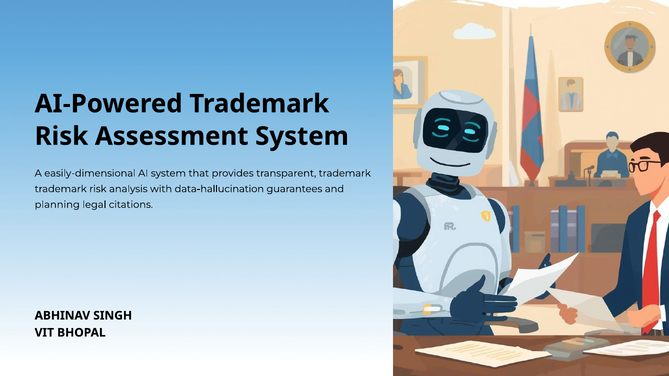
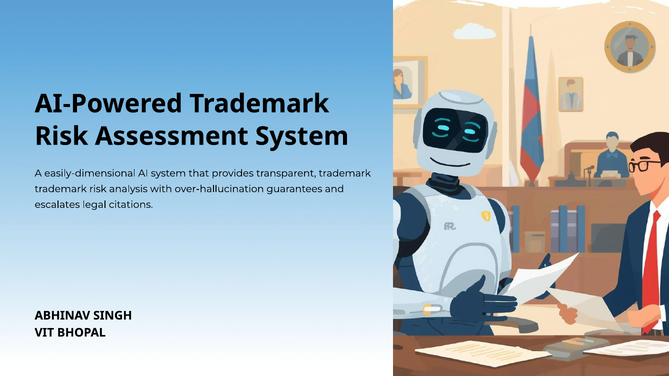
data-hallucination: data-hallucination -> over-hallucination
planning: planning -> escalates
